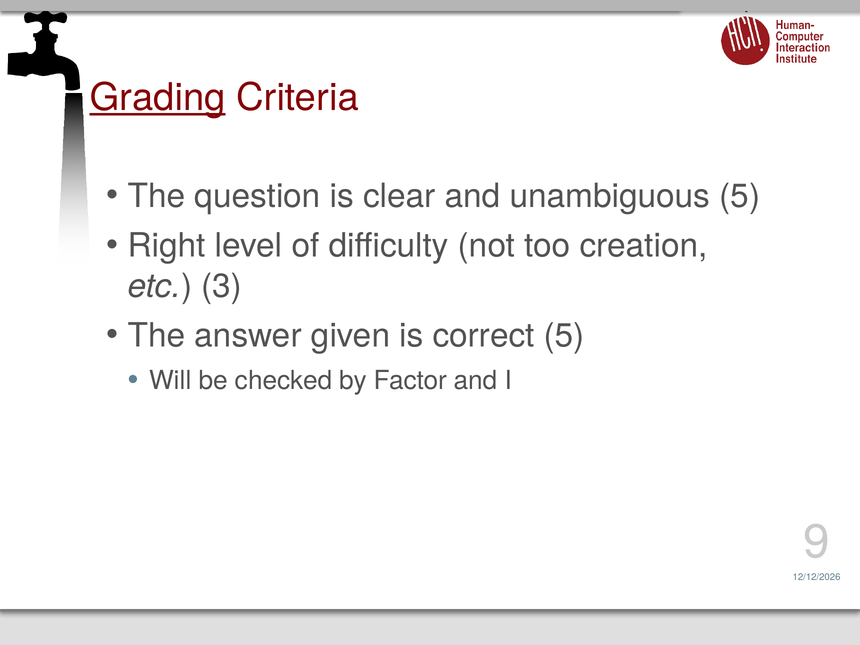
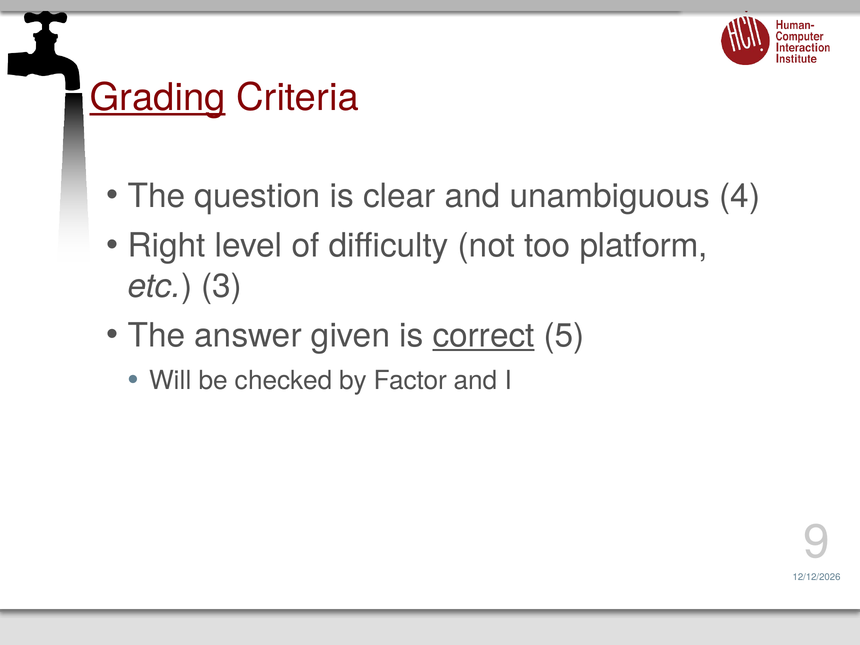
unambiguous 5: 5 -> 4
creation: creation -> platform
correct underline: none -> present
